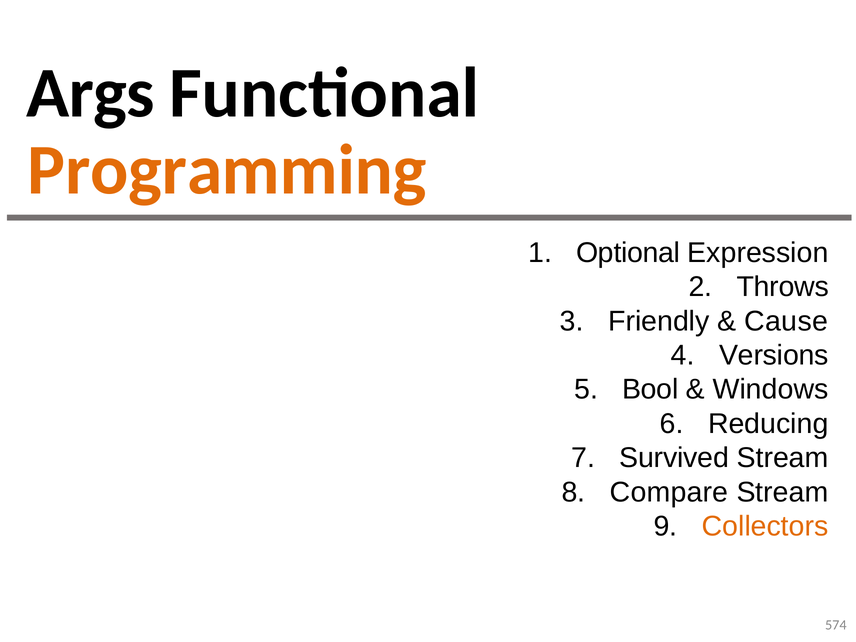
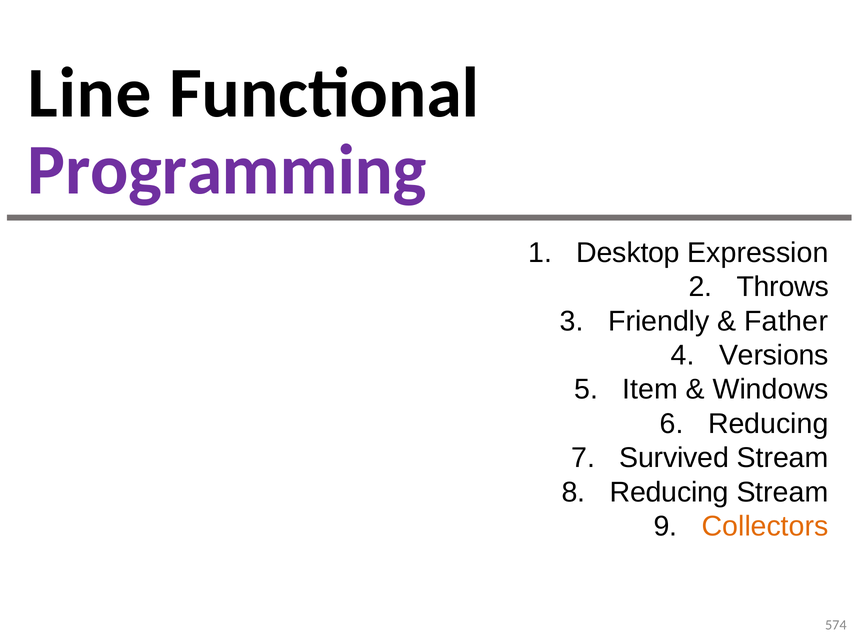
Args: Args -> Line
Programming colour: orange -> purple
Optional: Optional -> Desktop
Cause: Cause -> Father
Bool: Bool -> Item
Compare at (669, 492): Compare -> Reducing
